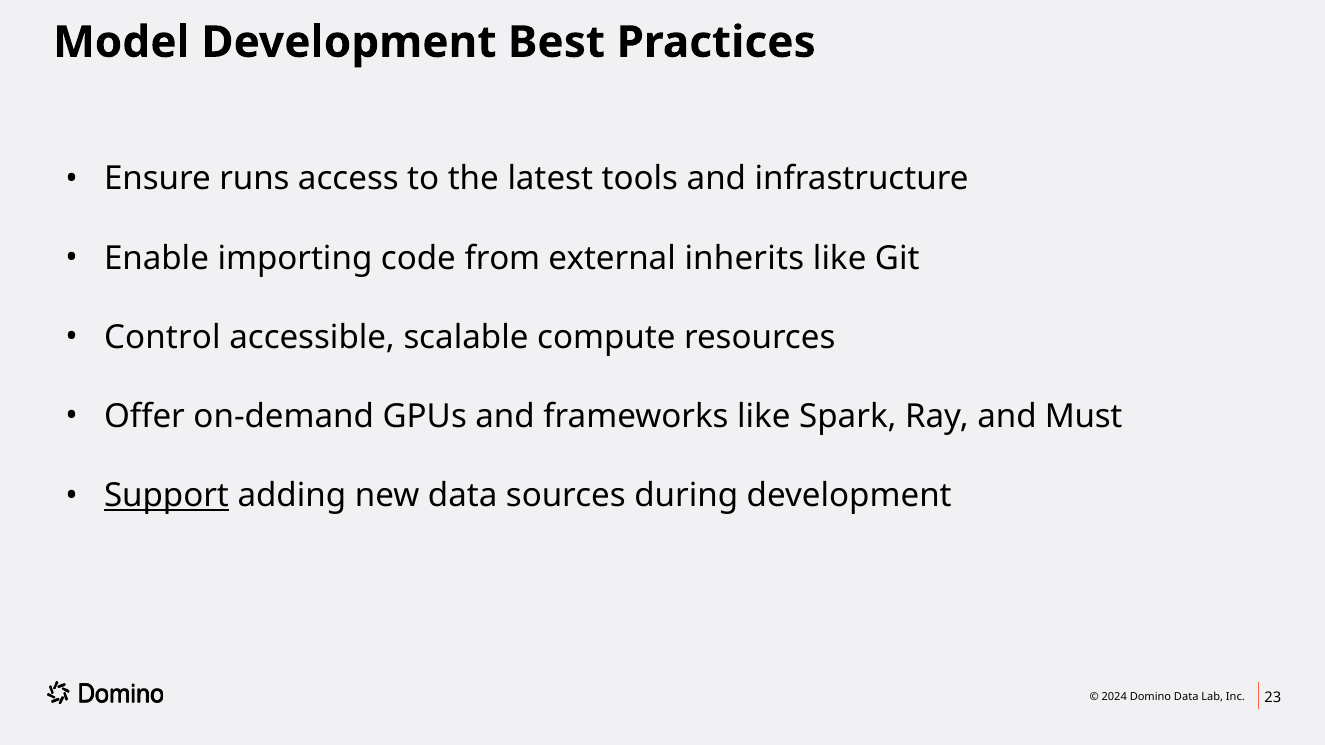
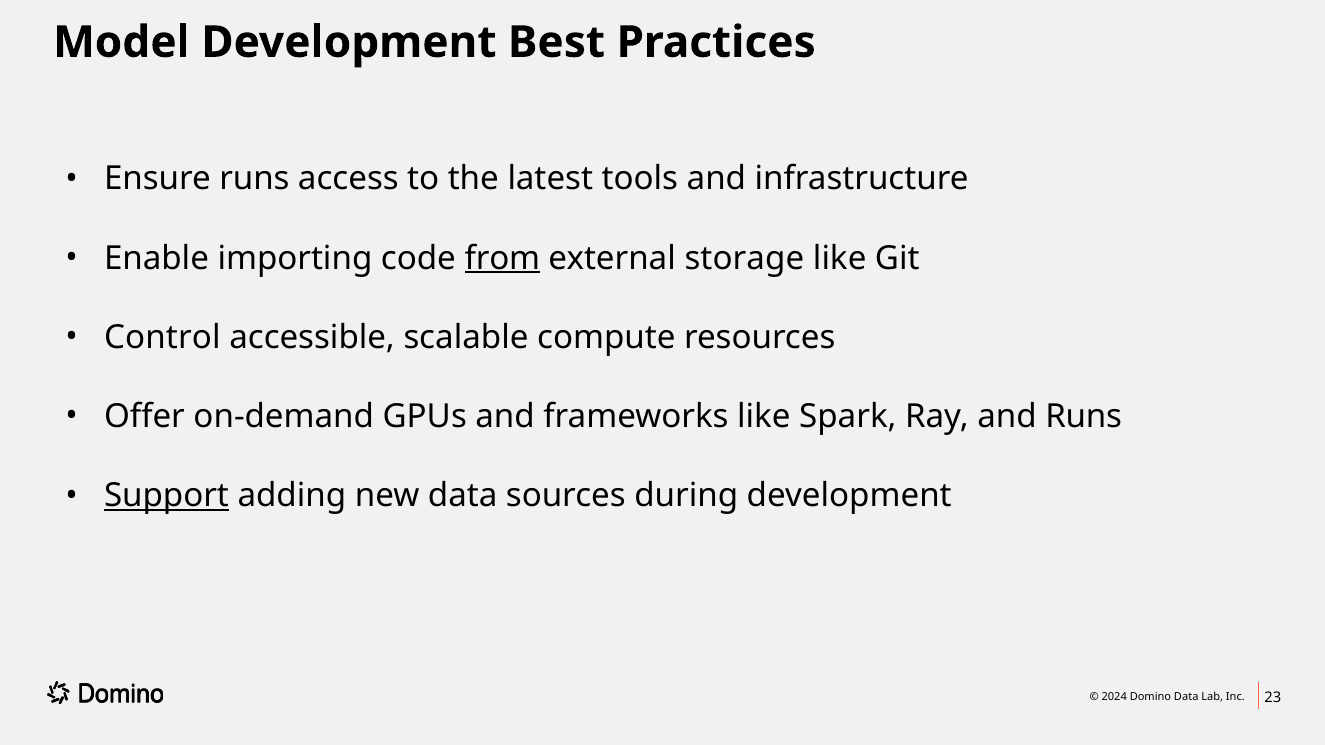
from underline: none -> present
inherits: inherits -> storage
and Must: Must -> Runs
